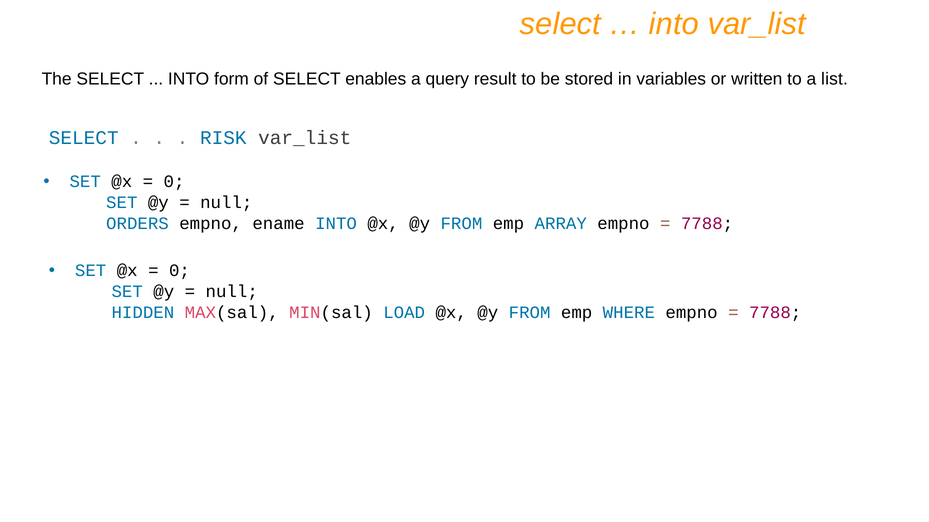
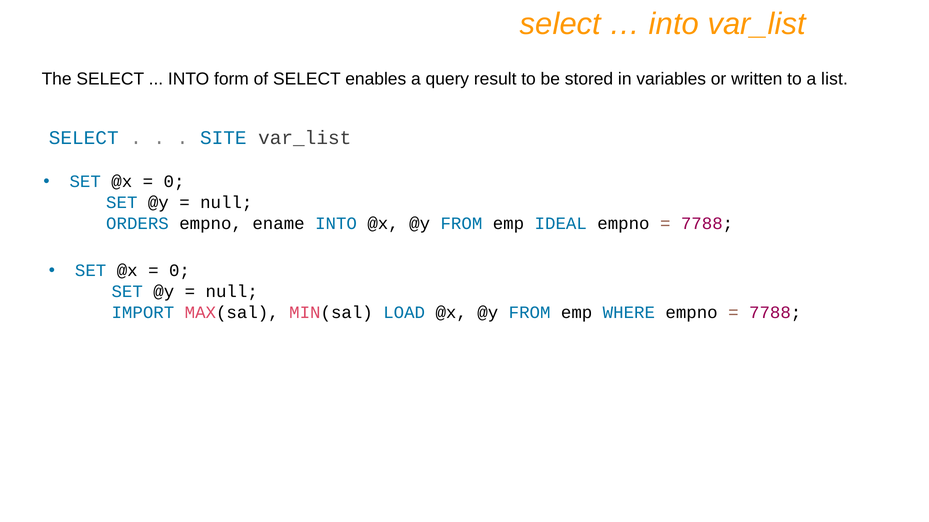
RISK: RISK -> SITE
ARRAY: ARRAY -> IDEAL
HIDDEN: HIDDEN -> IMPORT
